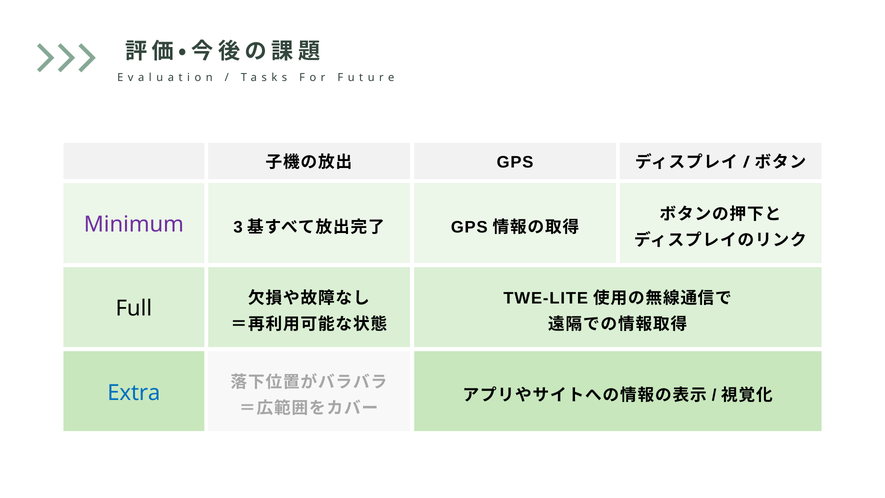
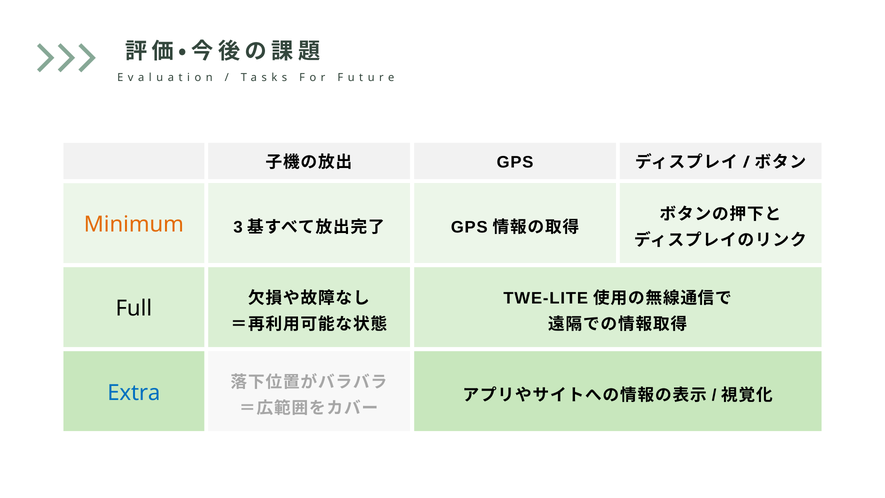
Minimum colour: purple -> orange
